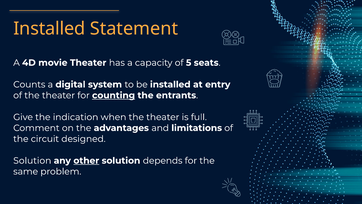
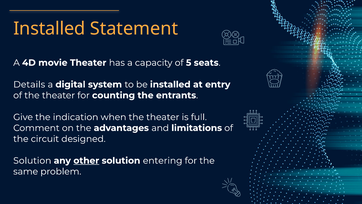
Counts: Counts -> Details
counting underline: present -> none
depends: depends -> entering
